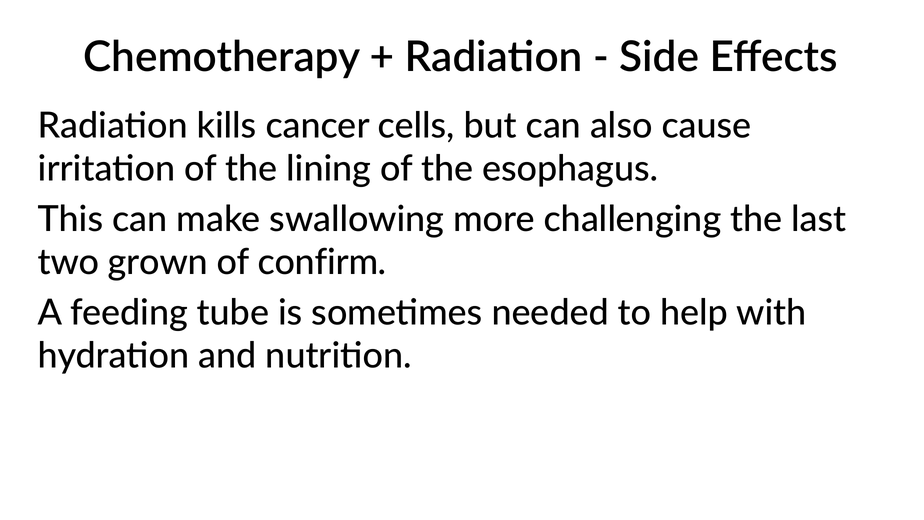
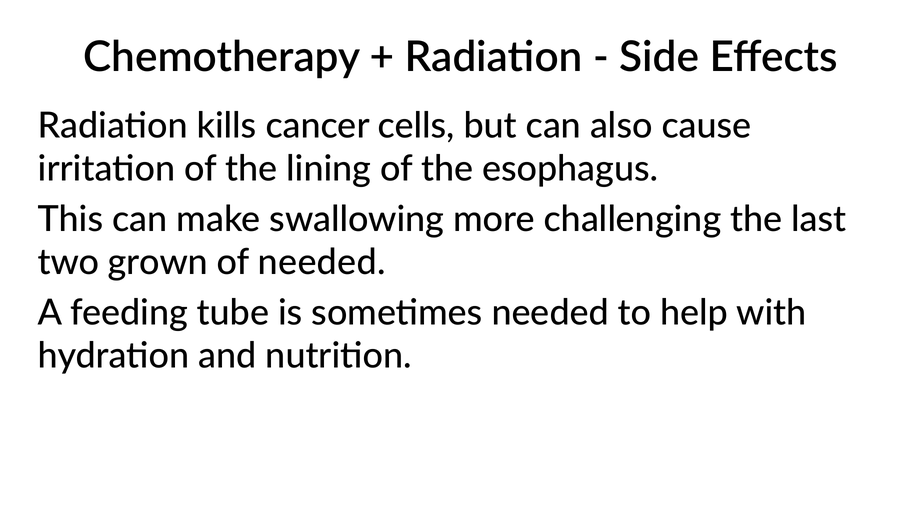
of confirm: confirm -> needed
